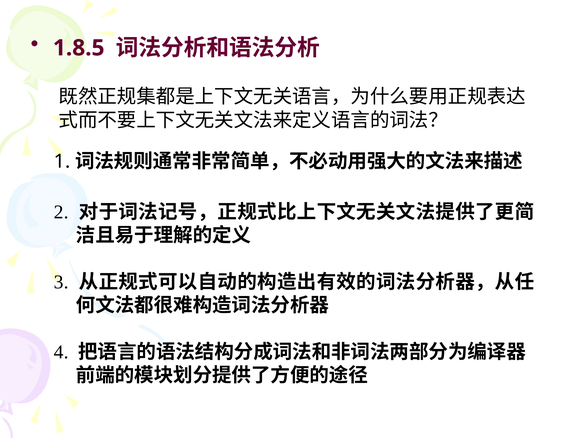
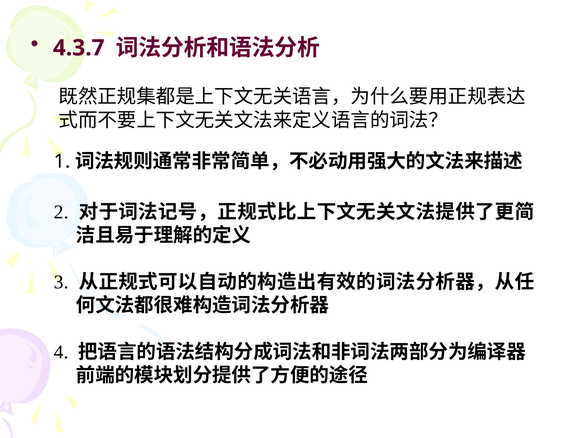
1.8.5: 1.8.5 -> 4.3.7
